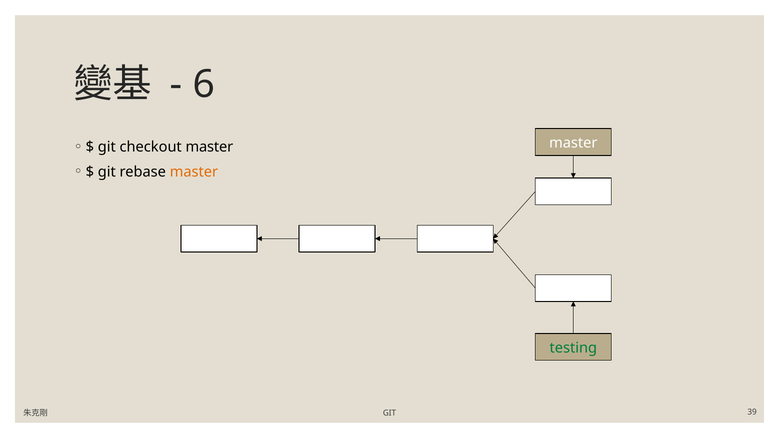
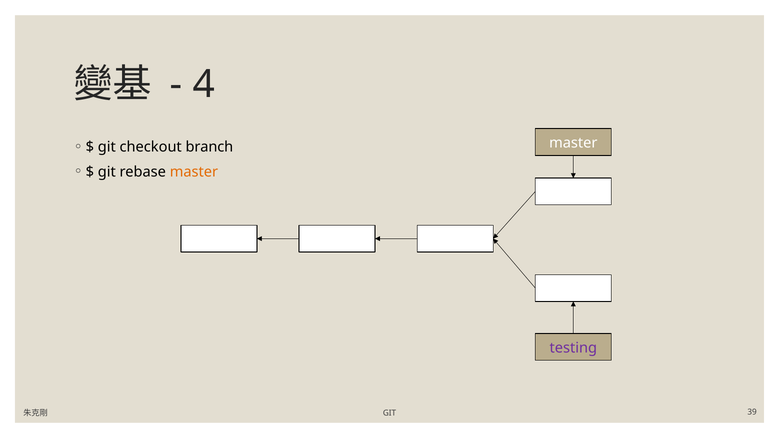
6: 6 -> 4
checkout master: master -> branch
testing colour: green -> purple
